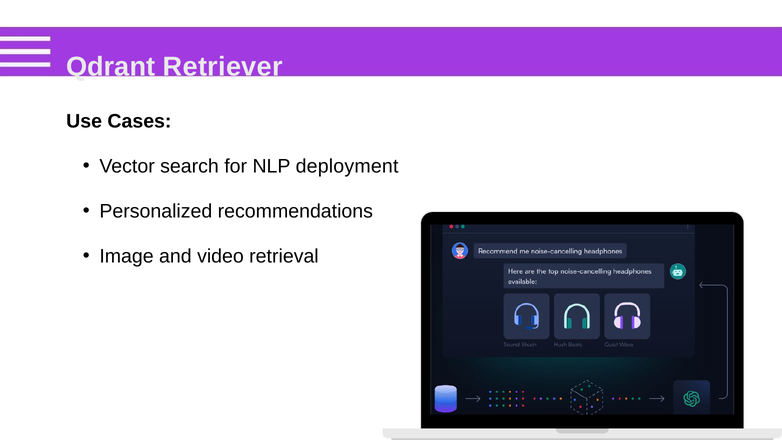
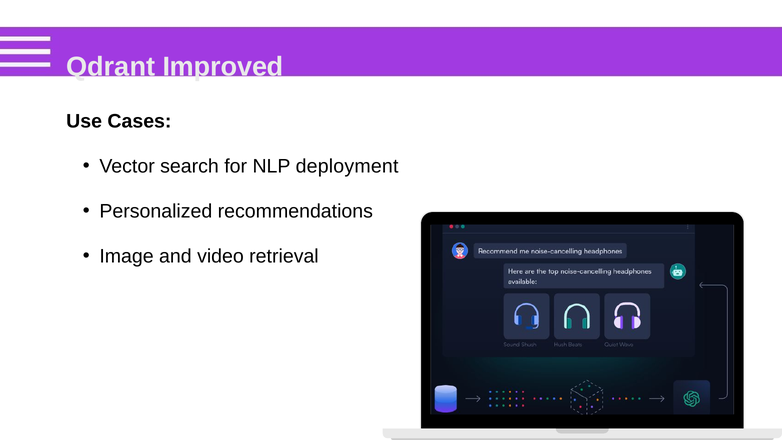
Retriever: Retriever -> Improved
